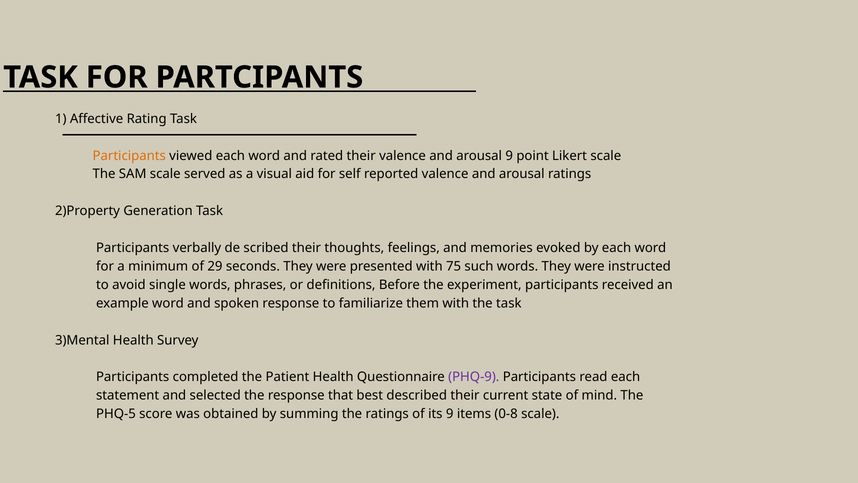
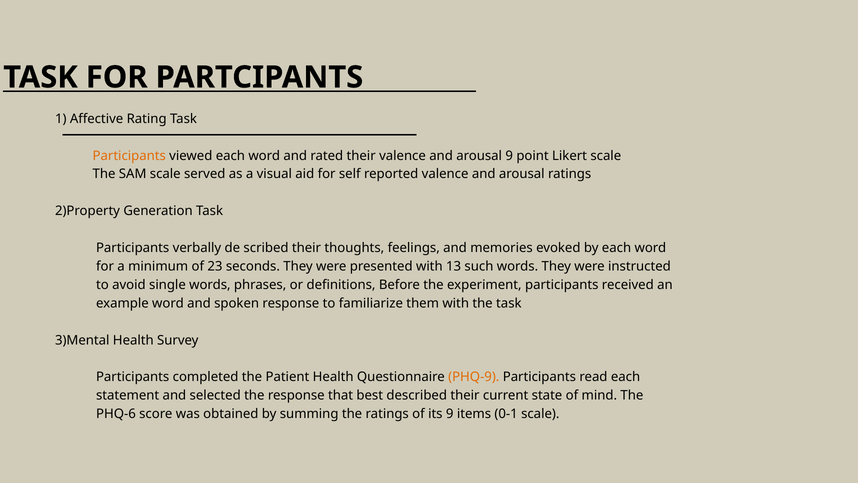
29: 29 -> 23
75: 75 -> 13
PHQ-9 colour: purple -> orange
PHQ-5: PHQ-5 -> PHQ-6
0-8: 0-8 -> 0-1
